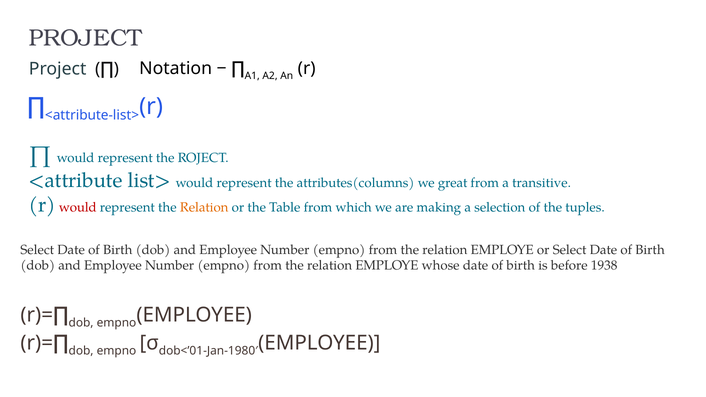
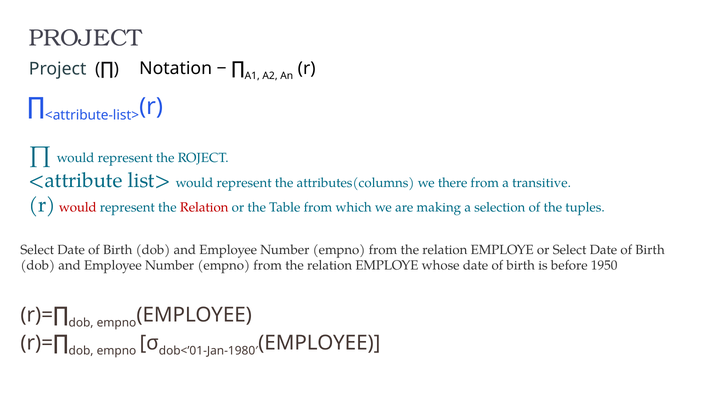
great: great -> there
Relation at (204, 207) colour: orange -> red
1938: 1938 -> 1950
